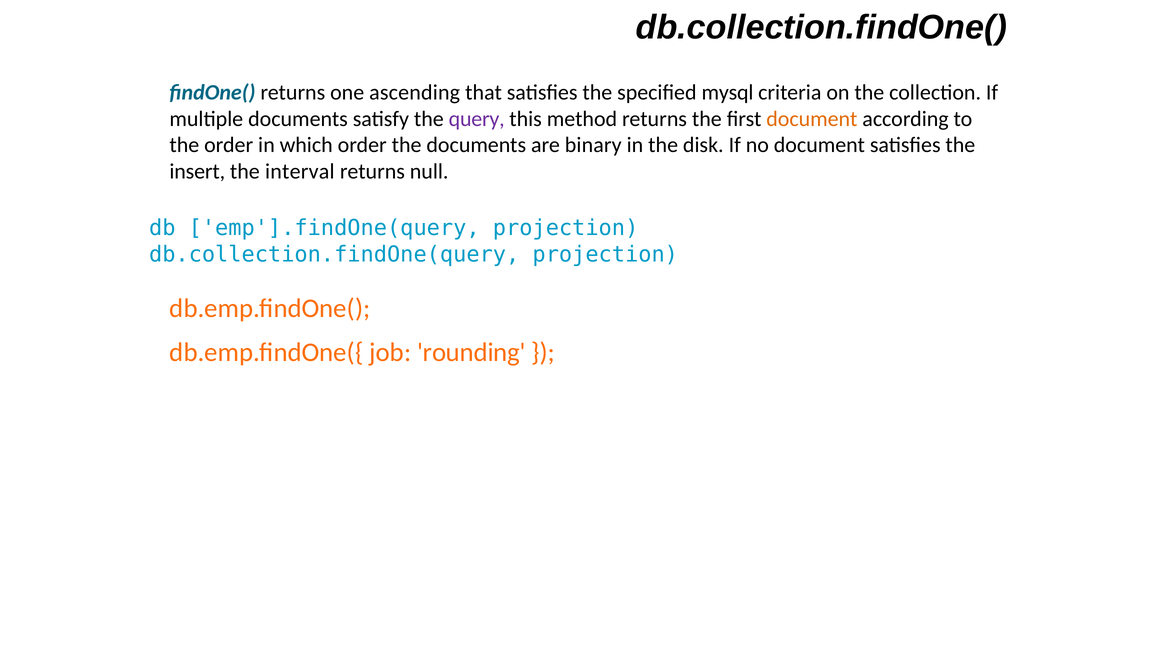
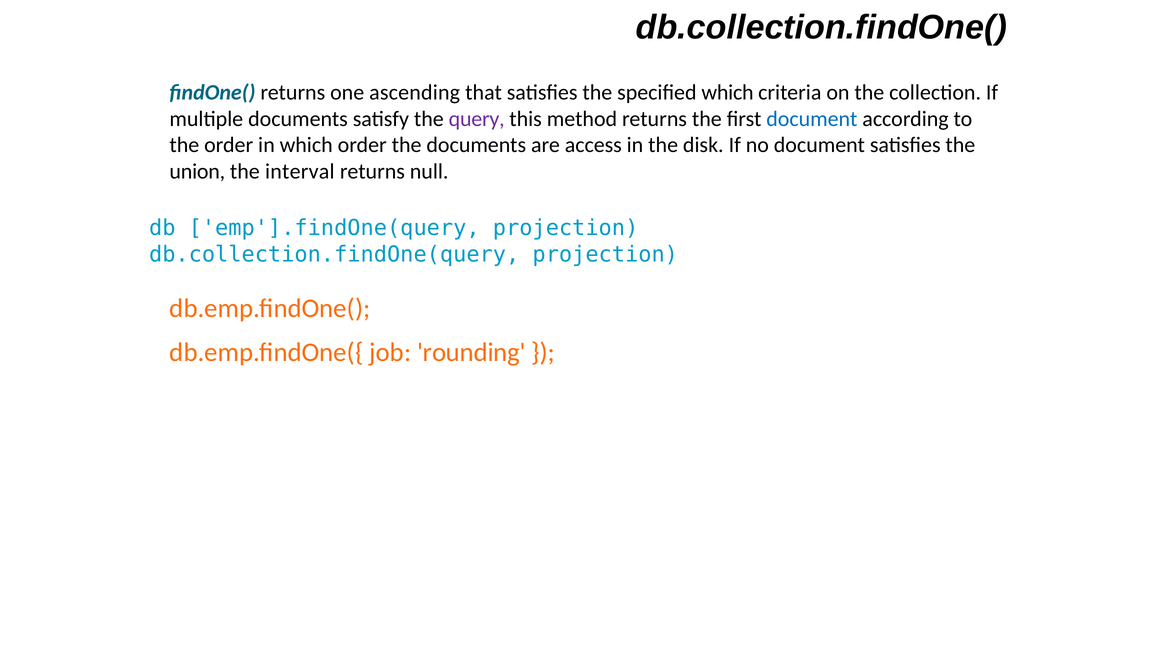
specified mysql: mysql -> which
document at (812, 119) colour: orange -> blue
binary: binary -> access
insert: insert -> union
